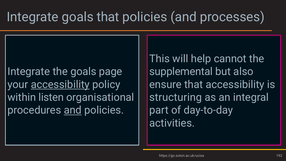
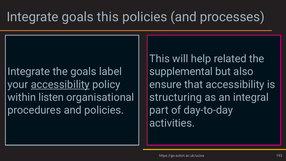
goals that: that -> this
cannot: cannot -> related
page: page -> label
and at (73, 110) underline: present -> none
